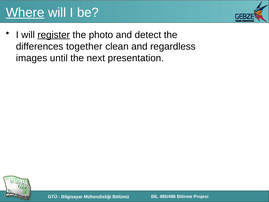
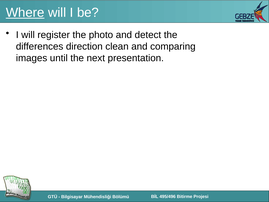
register underline: present -> none
together: together -> direction
regardless: regardless -> comparing
